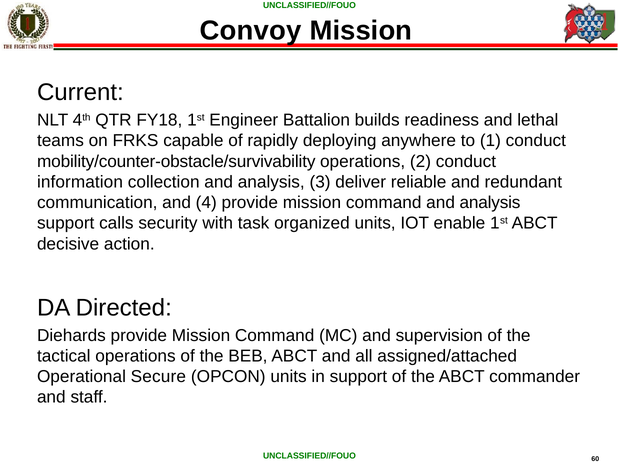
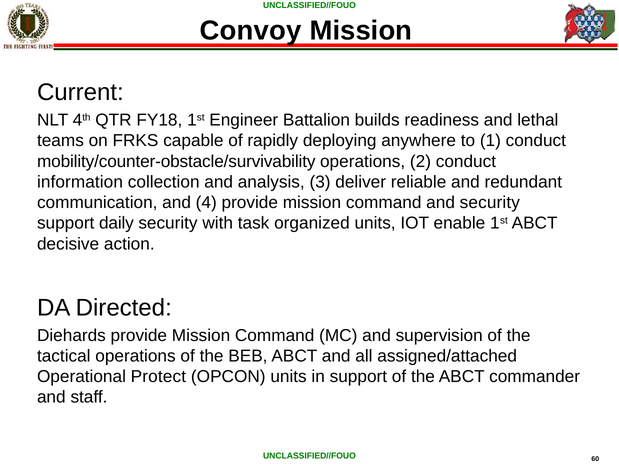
command and analysis: analysis -> security
calls: calls -> daily
Secure: Secure -> Protect
